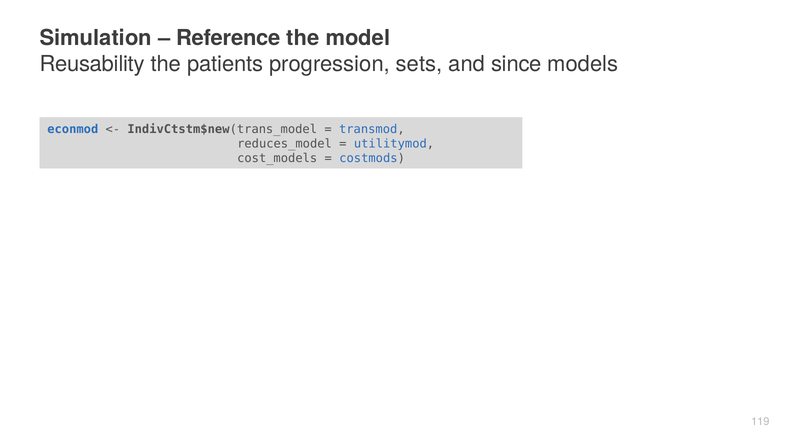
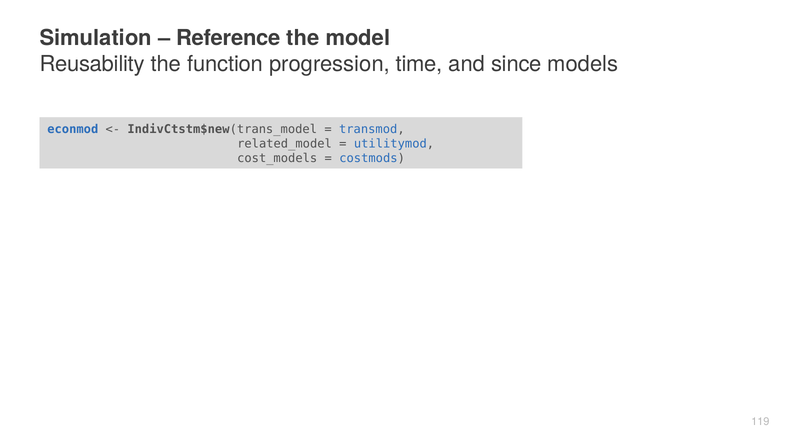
patients: patients -> function
sets: sets -> time
reduces_model: reduces_model -> related_model
